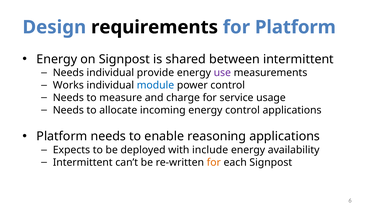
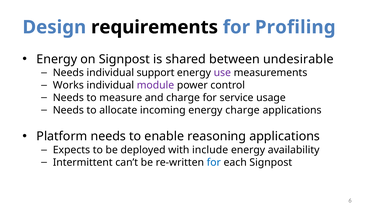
for Platform: Platform -> Profiling
between intermittent: intermittent -> undesirable
provide: provide -> support
module colour: blue -> purple
energy control: control -> charge
for at (214, 163) colour: orange -> blue
